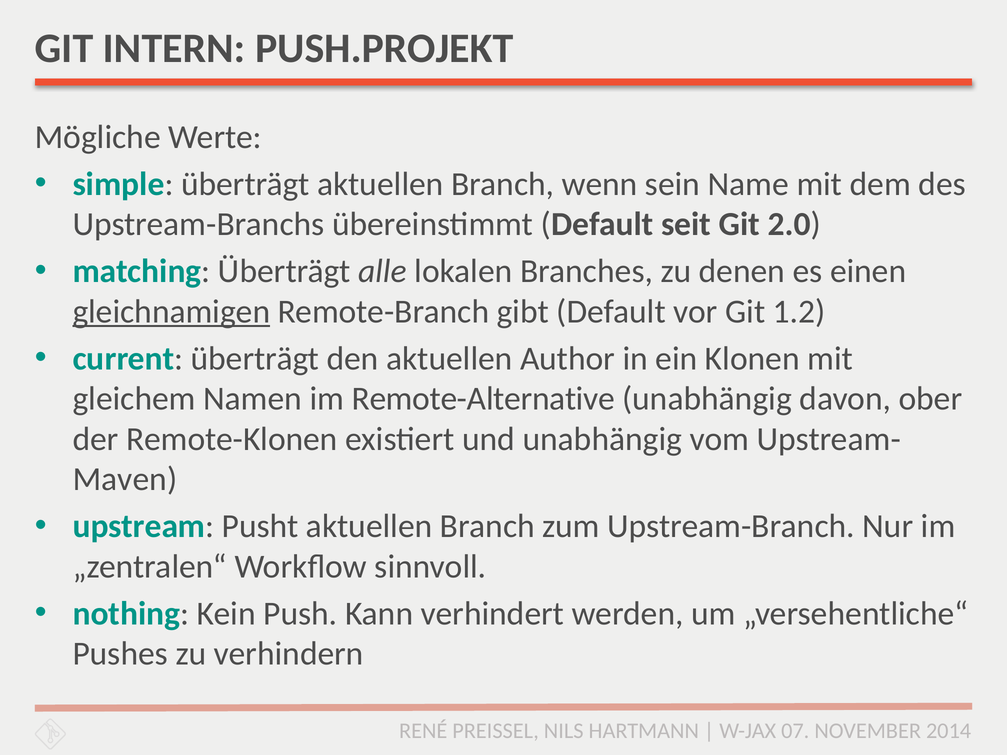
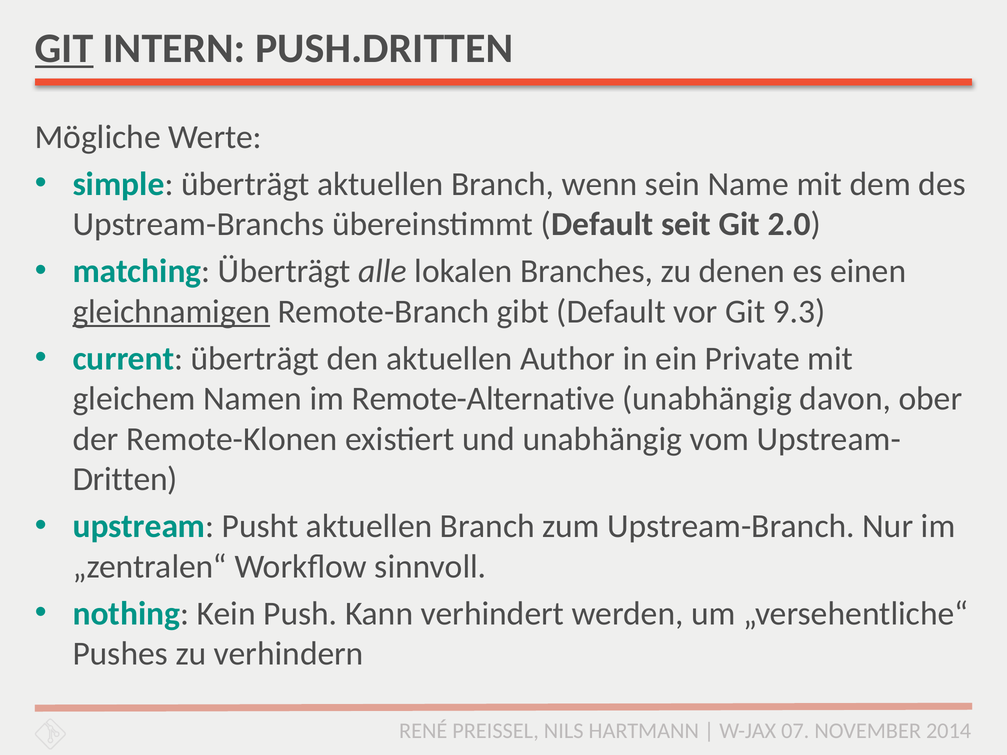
GIT at (64, 49) underline: none -> present
PUSH.PROJEKT: PUSH.PROJEKT -> PUSH.DRITTEN
1.2: 1.2 -> 9.3
Klonen: Klonen -> Private
Maven: Maven -> Dritten
